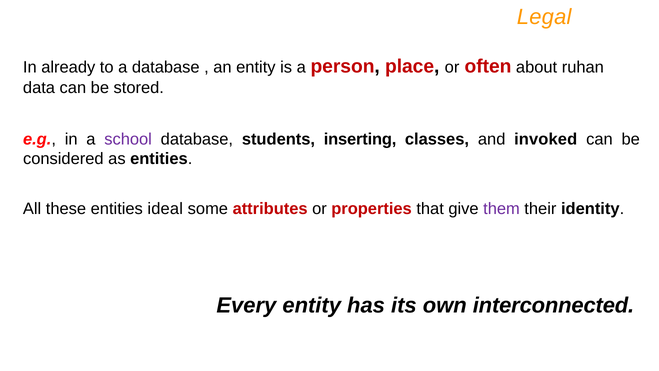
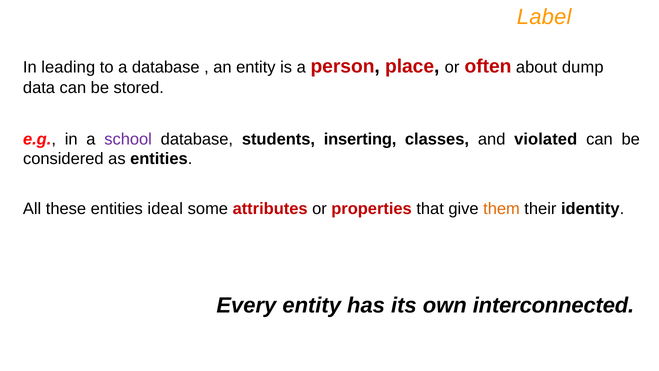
Legal: Legal -> Label
already: already -> leading
ruhan: ruhan -> dump
invoked: invoked -> violated
them colour: purple -> orange
